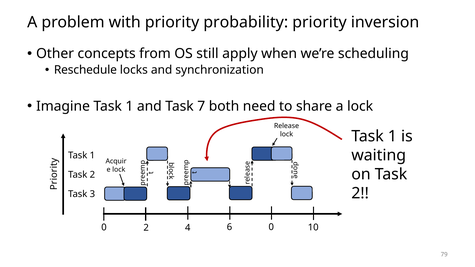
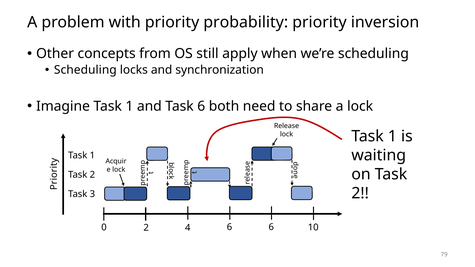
Reschedule at (85, 70): Reschedule -> Scheduling
Task 7: 7 -> 6
6 0: 0 -> 6
